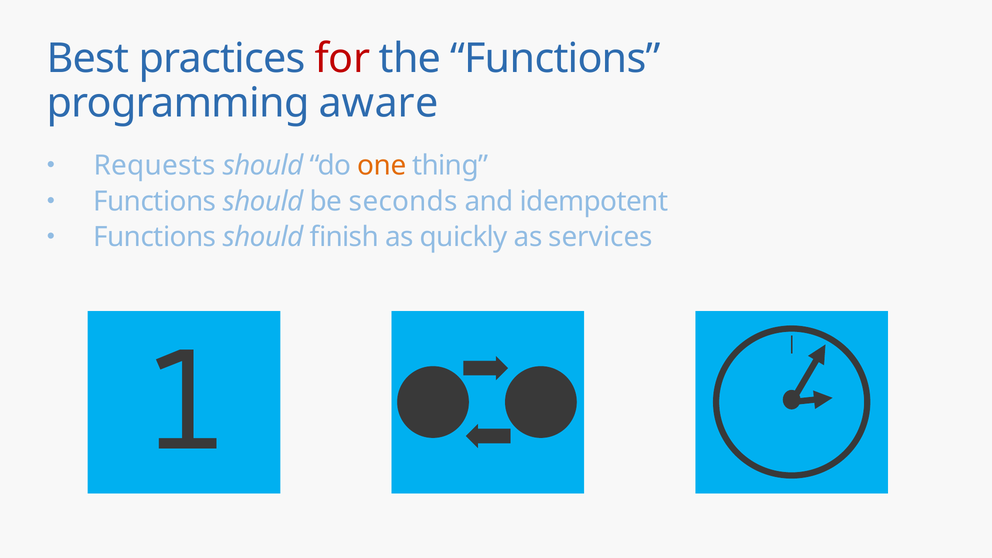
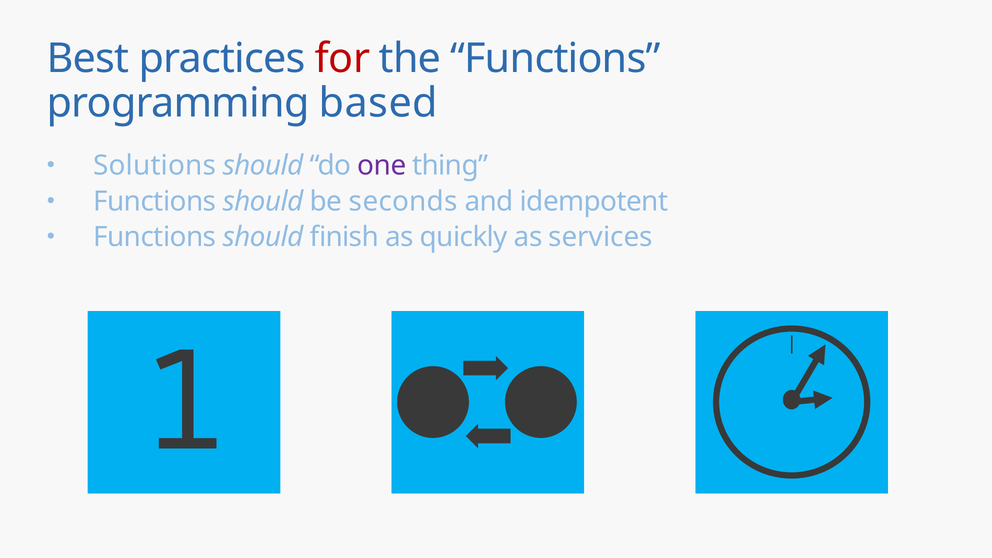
aware: aware -> based
Requests: Requests -> Solutions
one colour: orange -> purple
